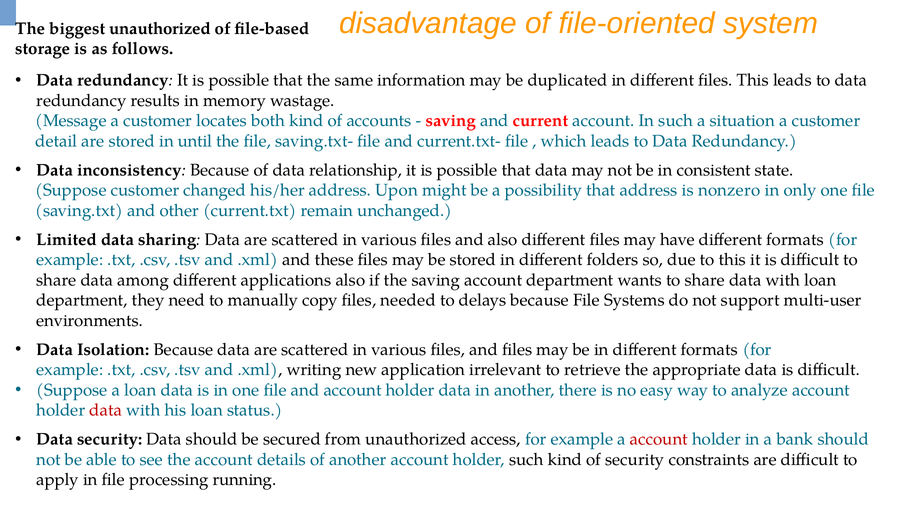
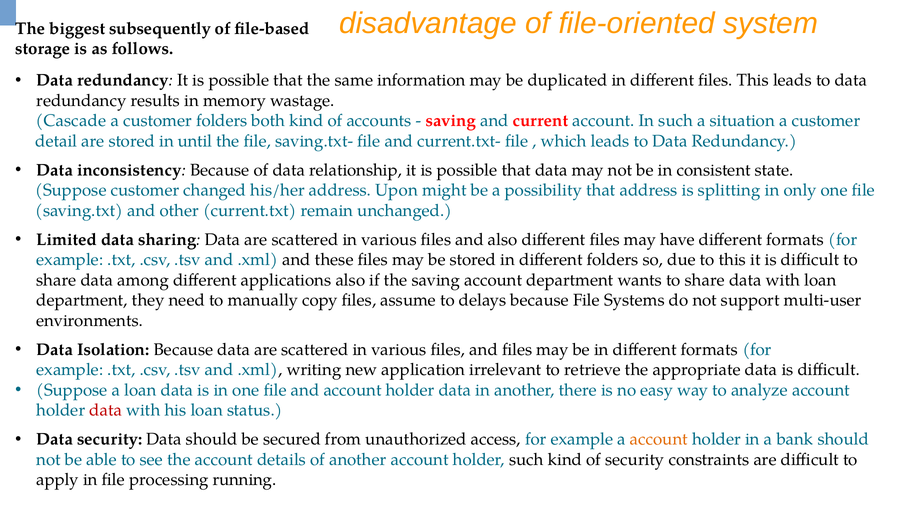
biggest unauthorized: unauthorized -> subsequently
Message: Message -> Cascade
customer locates: locates -> folders
nonzero: nonzero -> splitting
needed: needed -> assume
account at (659, 439) colour: red -> orange
